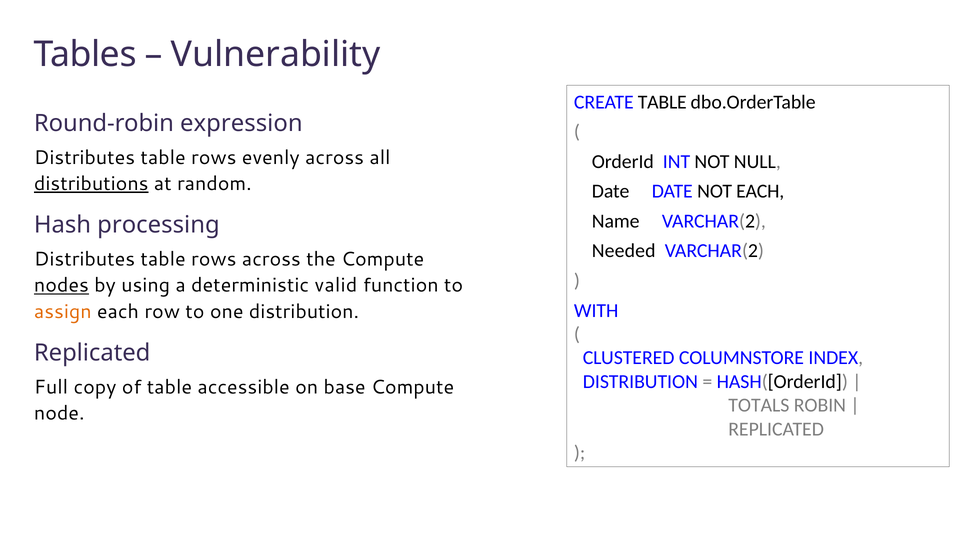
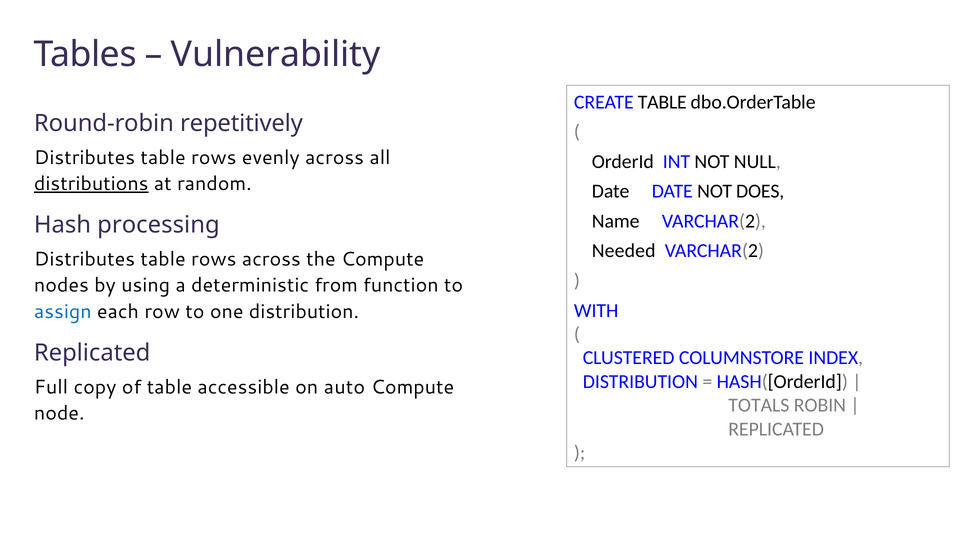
expression: expression -> repetitively
NOT EACH: EACH -> DOES
nodes underline: present -> none
valid: valid -> from
assign colour: orange -> blue
base: base -> auto
